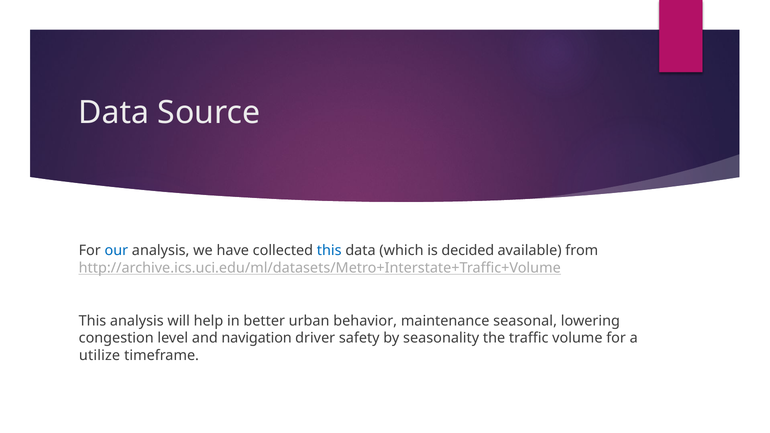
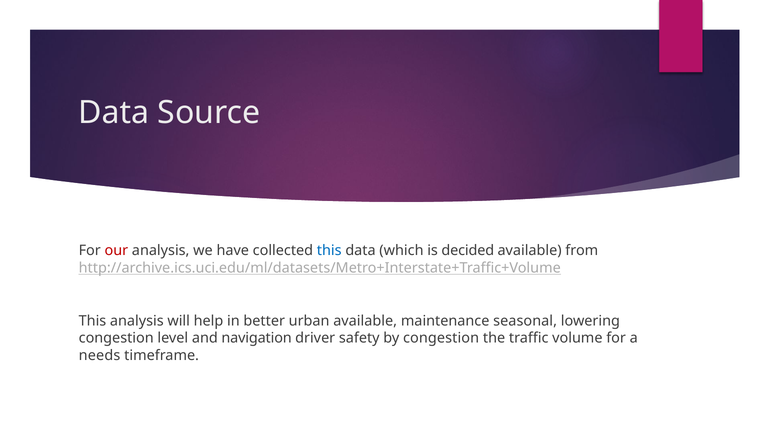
our colour: blue -> red
urban behavior: behavior -> available
by seasonality: seasonality -> congestion
utilize: utilize -> needs
